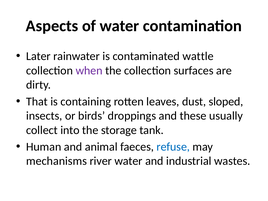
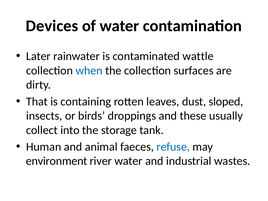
Aspects: Aspects -> Devices
when colour: purple -> blue
mechanisms: mechanisms -> environment
